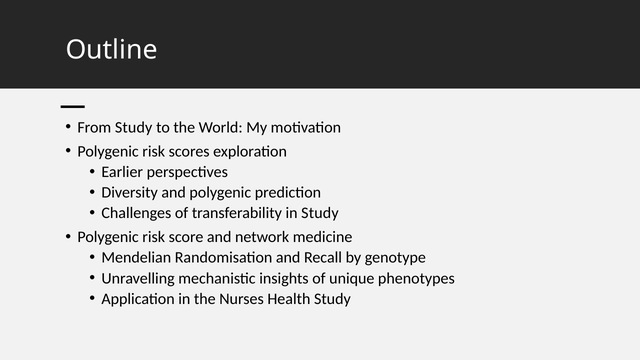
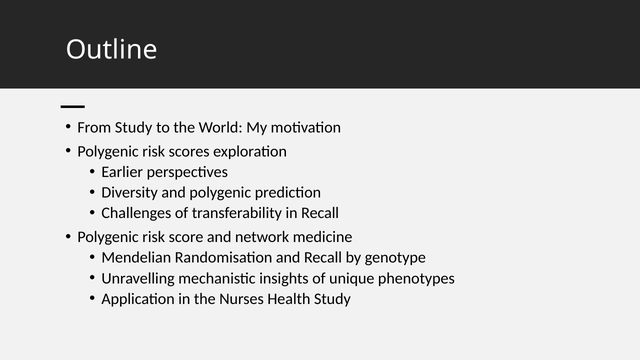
in Study: Study -> Recall
